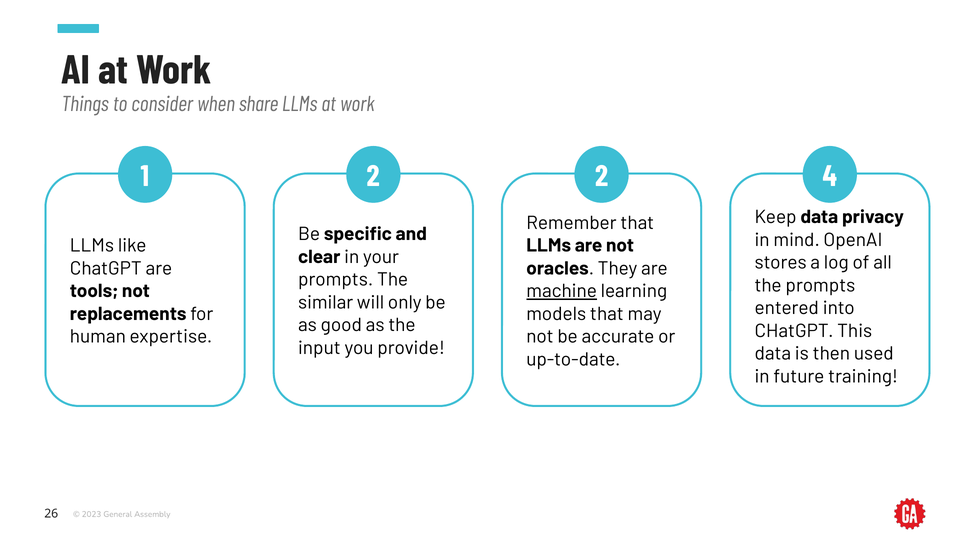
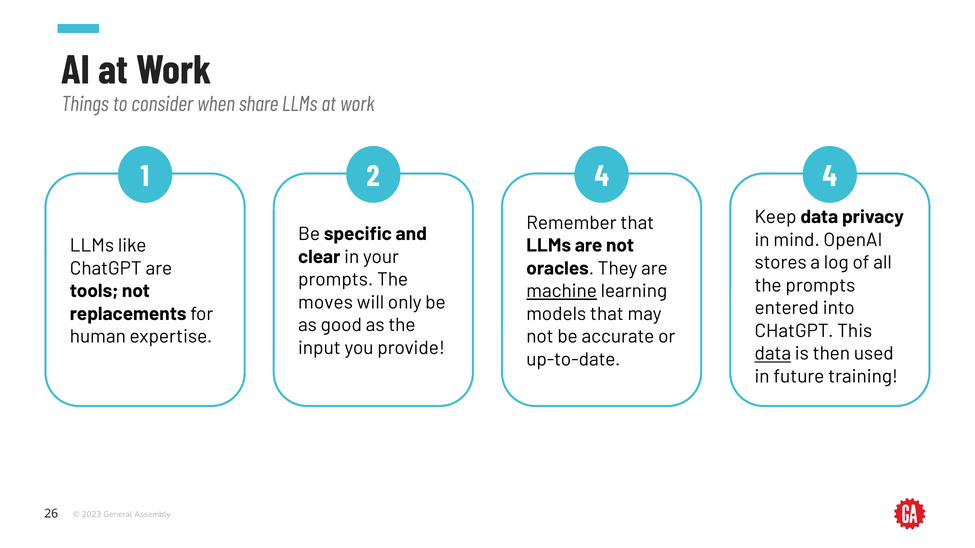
2 2: 2 -> 4
similar: similar -> moves
data at (773, 354) underline: none -> present
